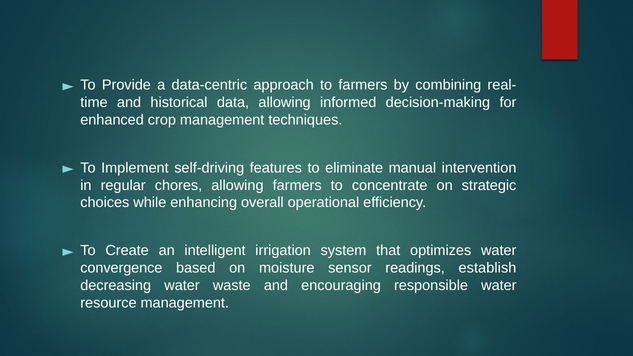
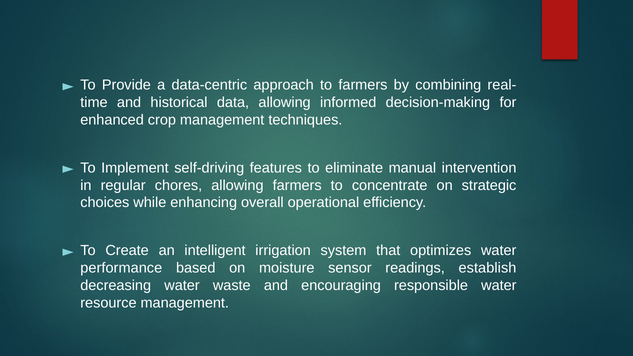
convergence: convergence -> performance
